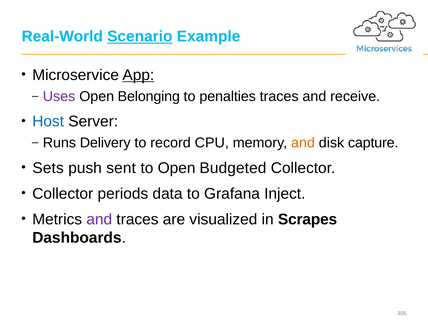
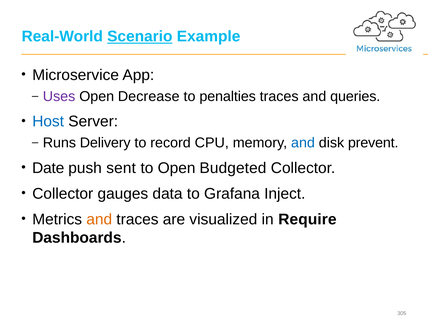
App underline: present -> none
Belonging: Belonging -> Decrease
receive: receive -> queries
and at (303, 143) colour: orange -> blue
capture: capture -> prevent
Sets: Sets -> Date
periods: periods -> gauges
and at (99, 219) colour: purple -> orange
Scrapes: Scrapes -> Require
